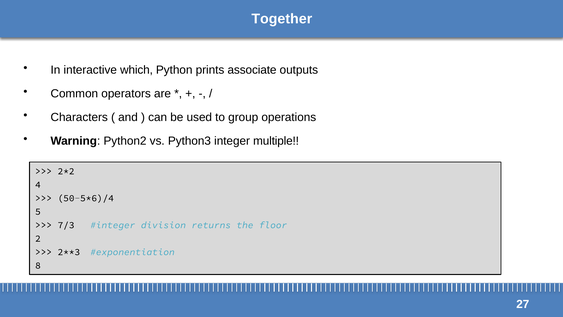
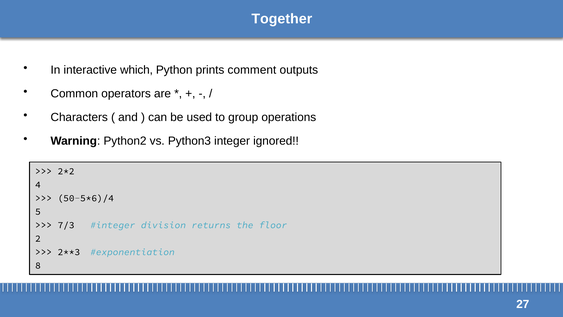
associate: associate -> comment
multiple: multiple -> ignored
